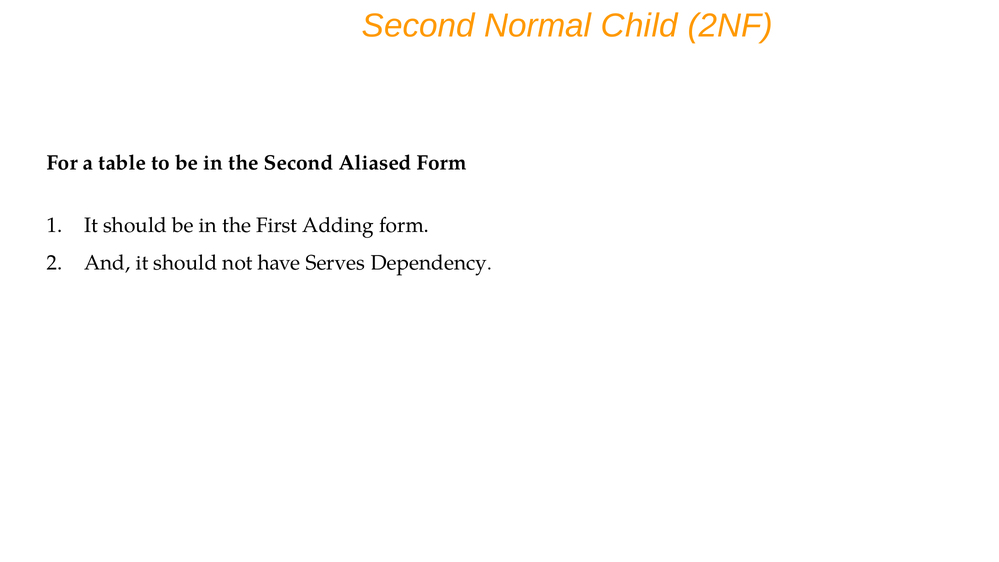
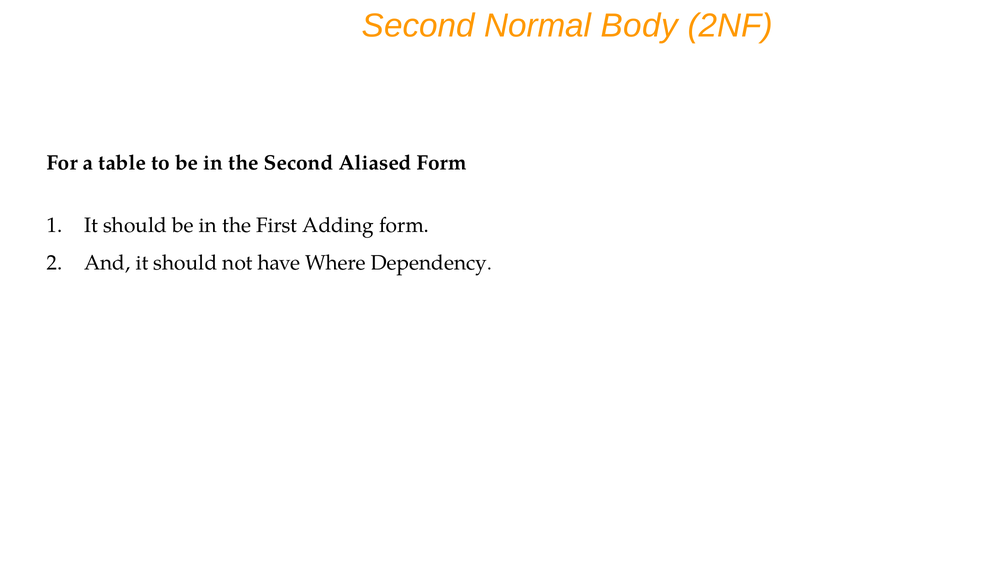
Child: Child -> Body
Serves: Serves -> Where
